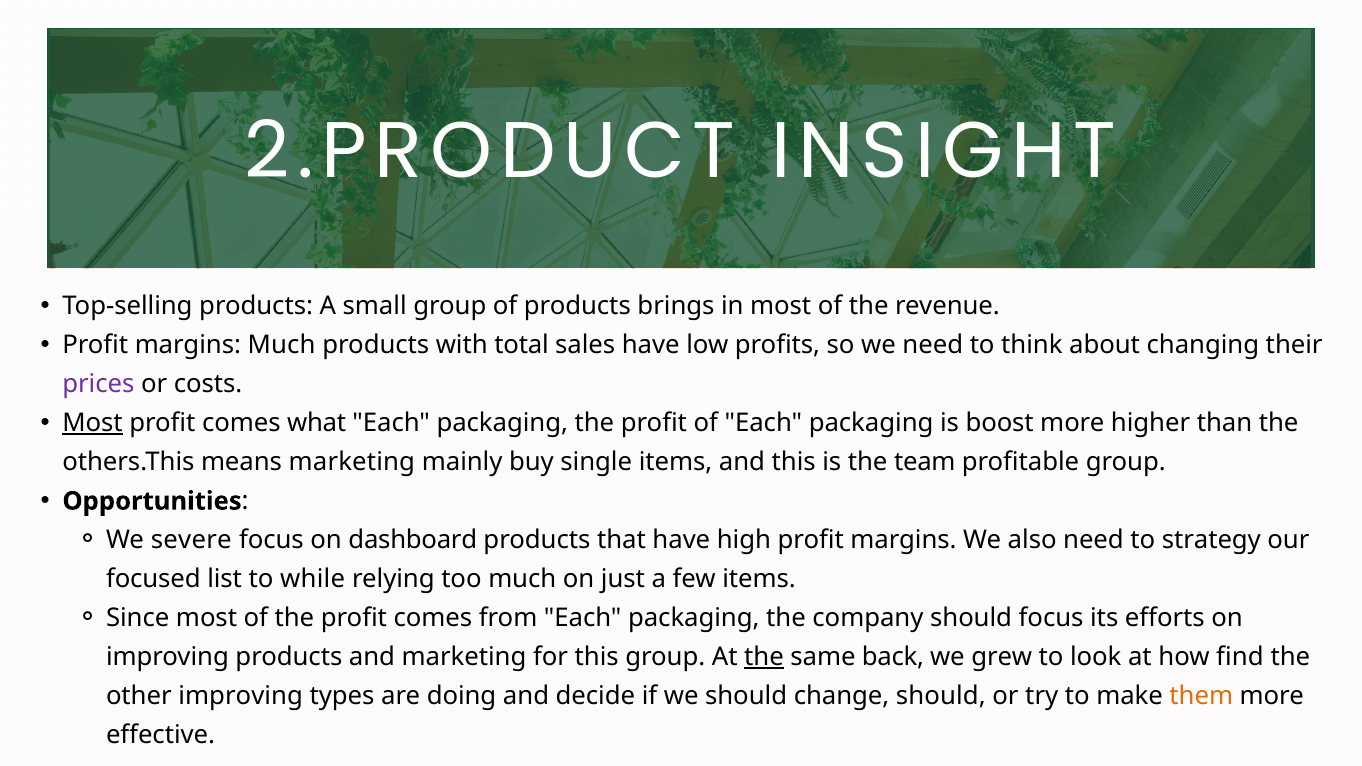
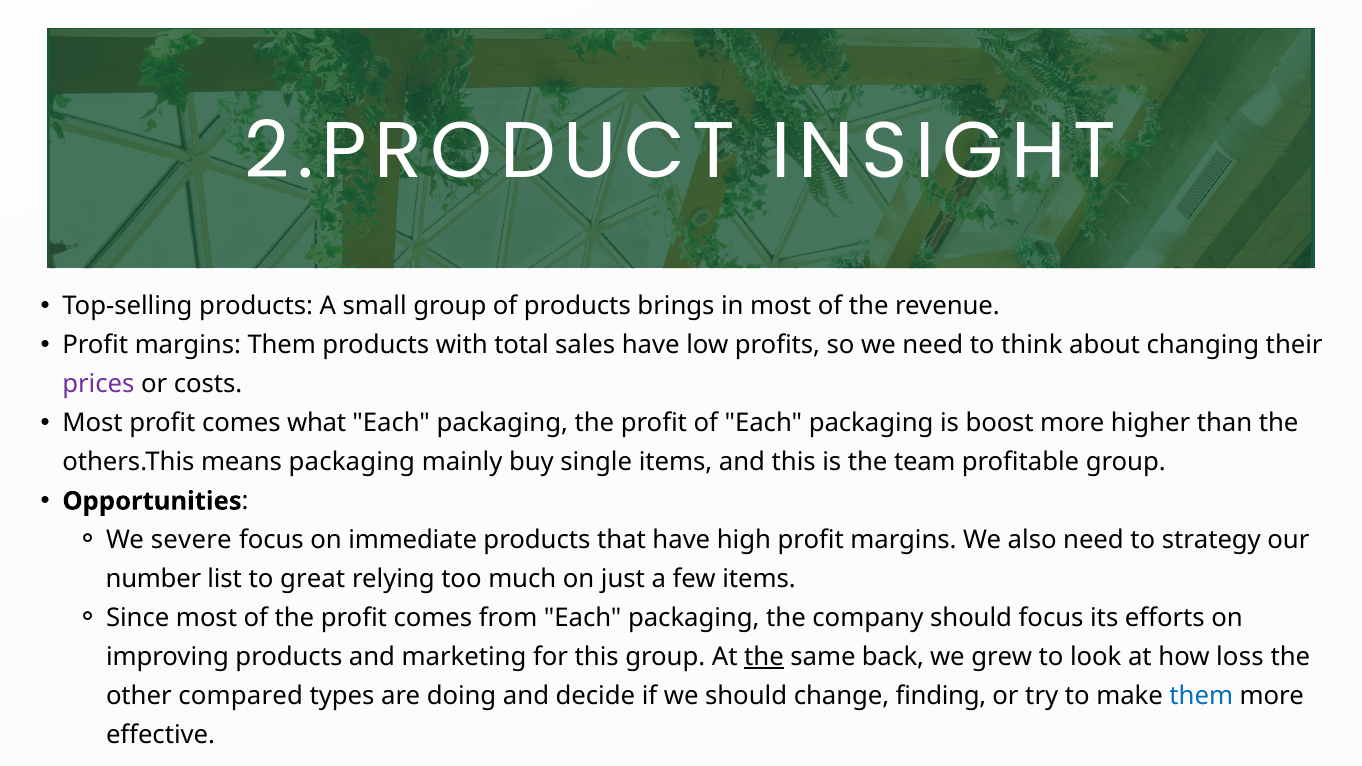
margins Much: Much -> Them
Most at (93, 423) underline: present -> none
means marketing: marketing -> packaging
dashboard: dashboard -> immediate
focused: focused -> number
while: while -> great
find: find -> loss
other improving: improving -> compared
change should: should -> finding
them at (1201, 696) colour: orange -> blue
